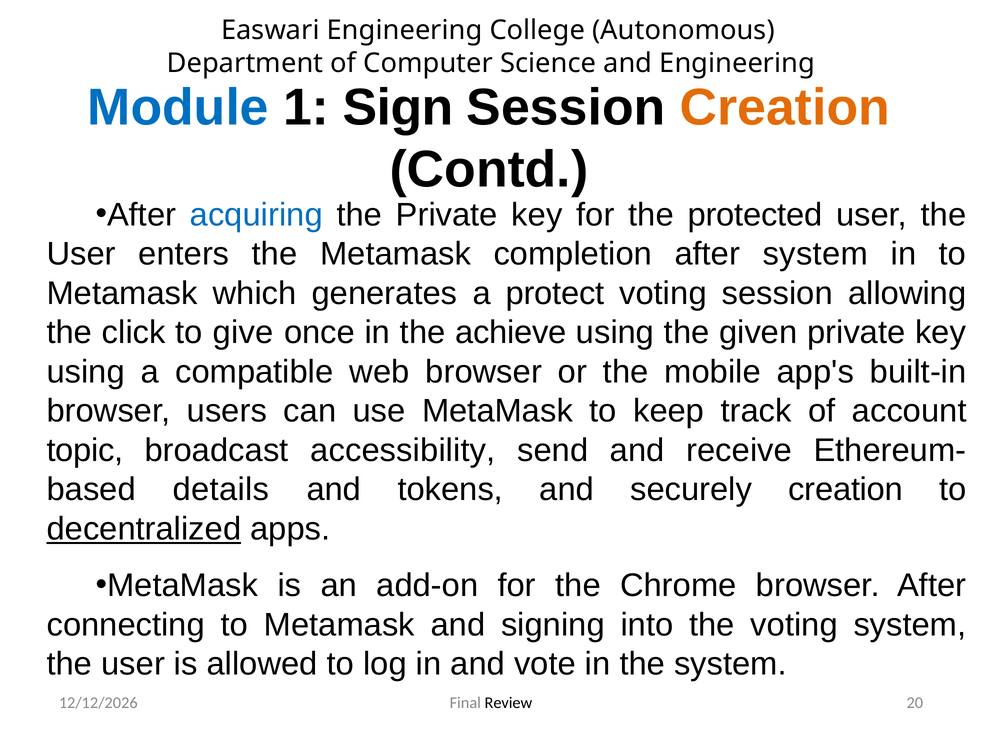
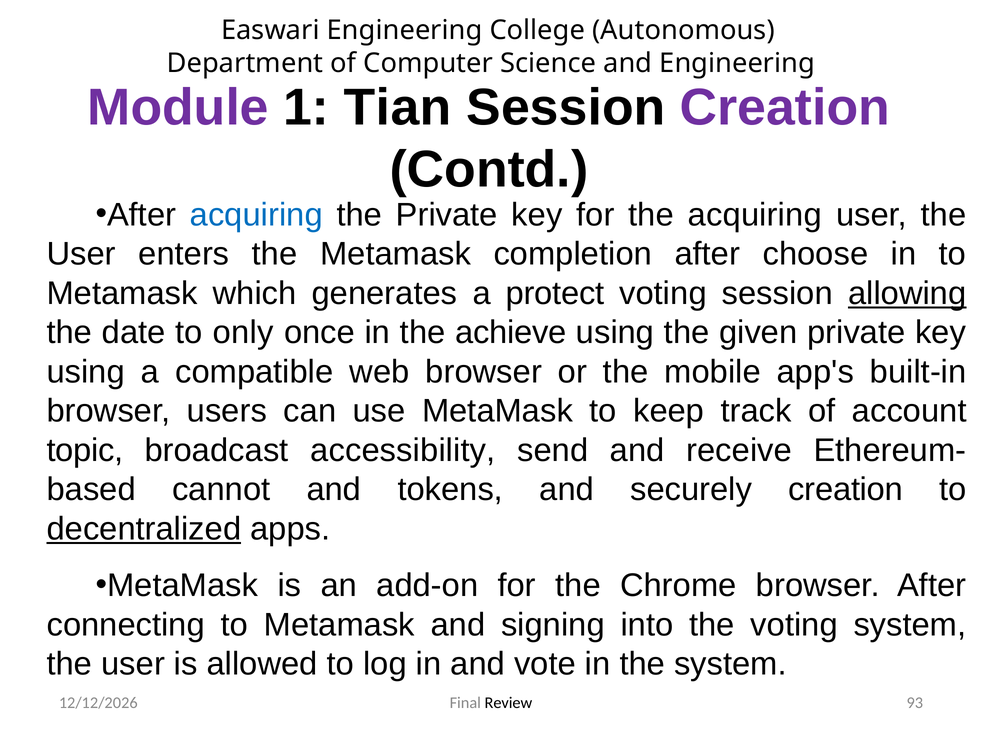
Module colour: blue -> purple
Sign: Sign -> Tian
Creation at (785, 107) colour: orange -> purple
the protected: protected -> acquiring
after system: system -> choose
allowing underline: none -> present
click: click -> date
give: give -> only
details: details -> cannot
20: 20 -> 93
